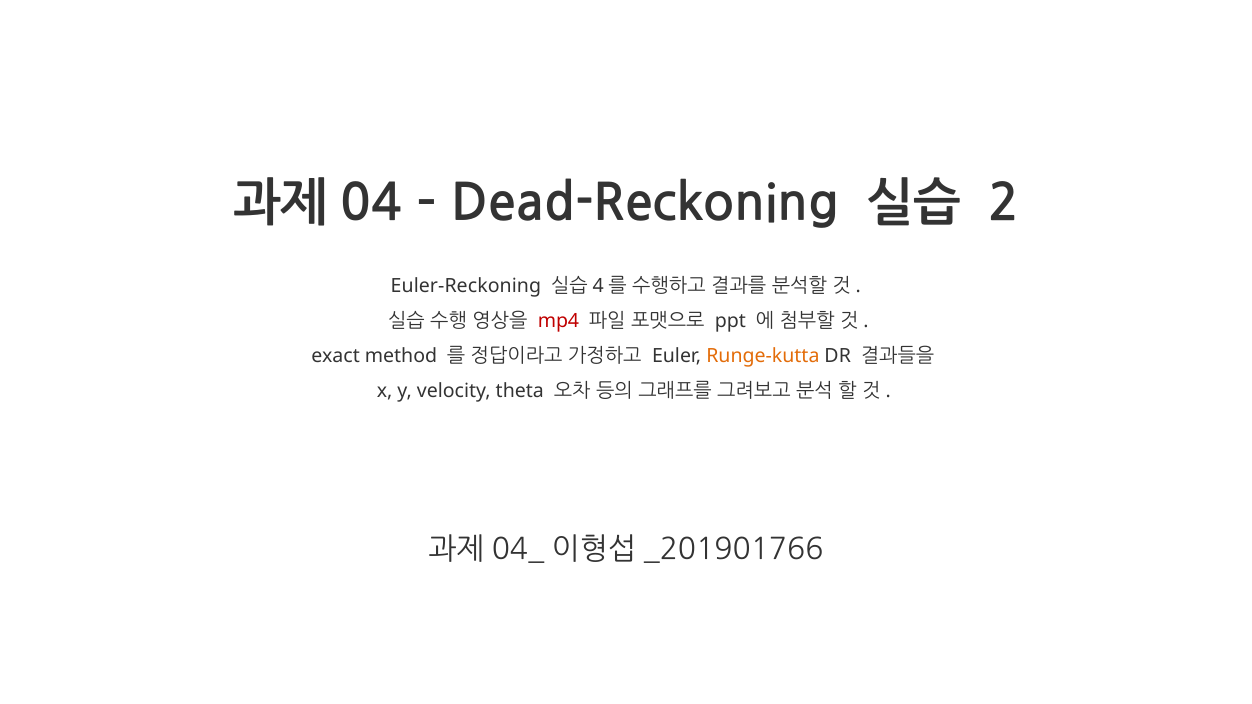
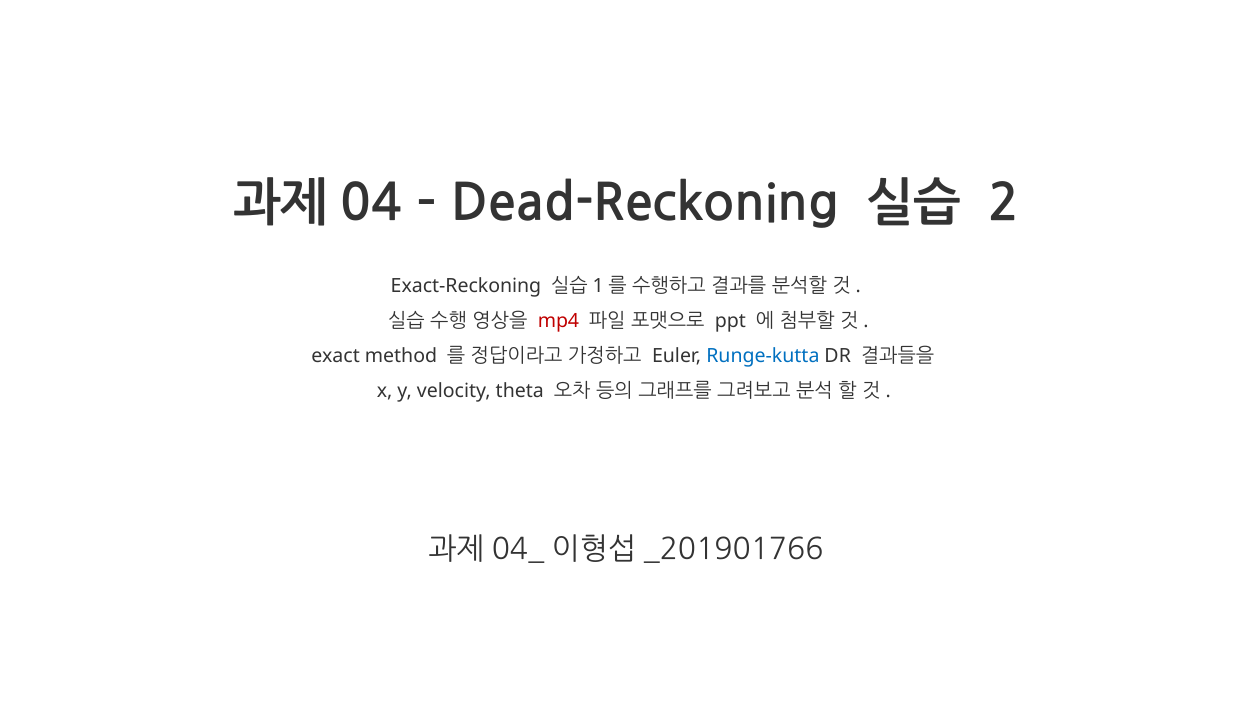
Euler-Reckoning: Euler-Reckoning -> Exact-Reckoning
4: 4 -> 1
Runge-kutta colour: orange -> blue
